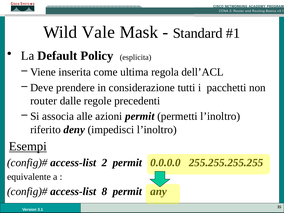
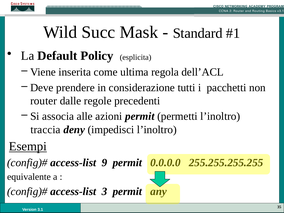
Vale: Vale -> Succ
riferito: riferito -> traccia
2: 2 -> 9
8: 8 -> 3
